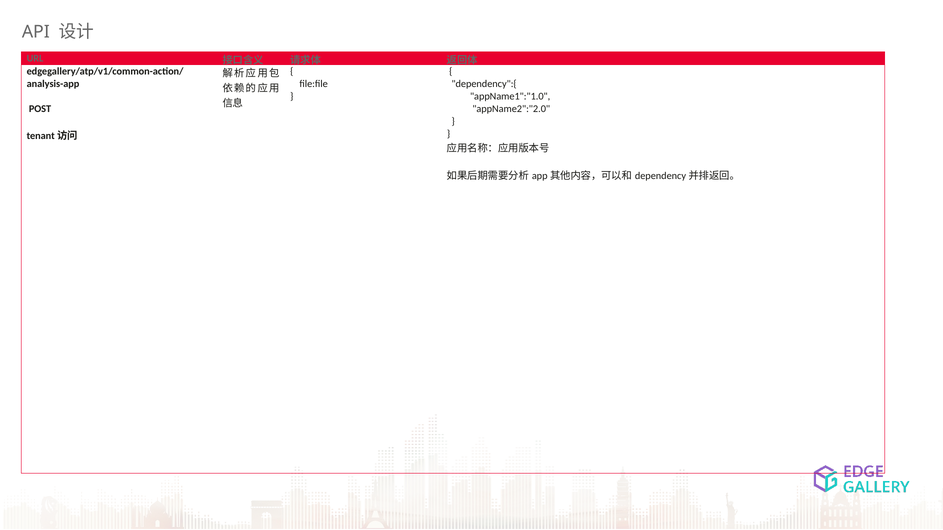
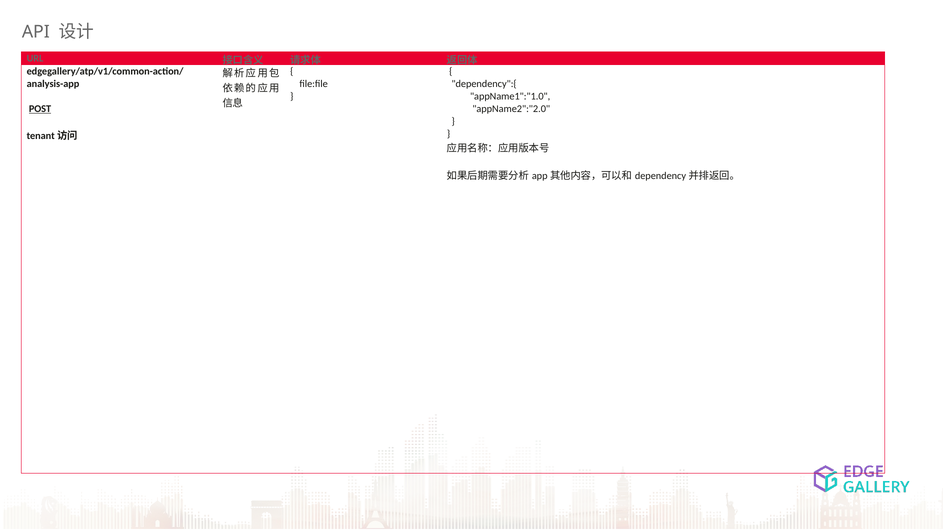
POST underline: none -> present
